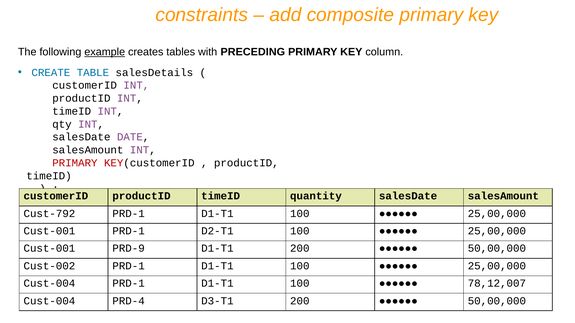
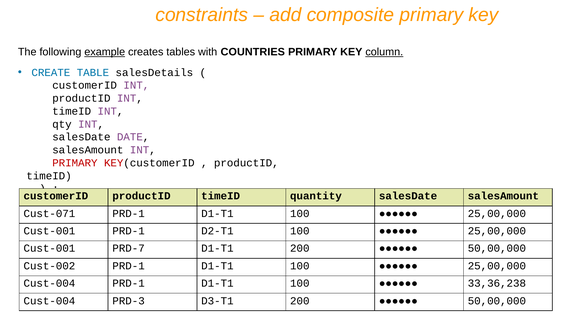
PRECEDING: PRECEDING -> COUNTRIES
column underline: none -> present
Cust-792: Cust-792 -> Cust-071
PRD-9: PRD-9 -> PRD-7
78,12,007: 78,12,007 -> 33,36,238
PRD-4: PRD-4 -> PRD-3
